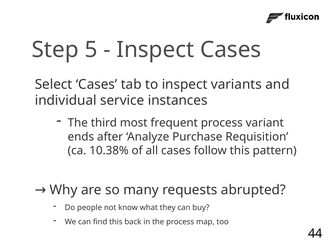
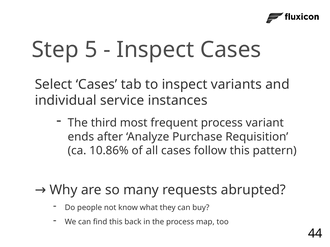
10.38%: 10.38% -> 10.86%
